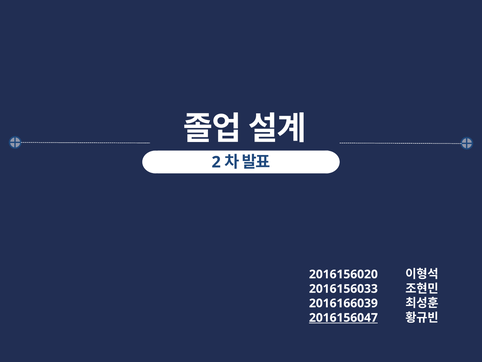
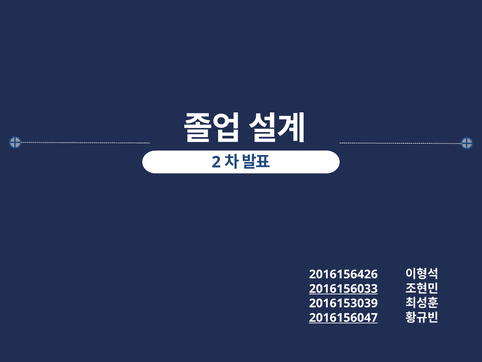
2016156020: 2016156020 -> 2016156426
2016156033 underline: none -> present
2016166039: 2016166039 -> 2016153039
